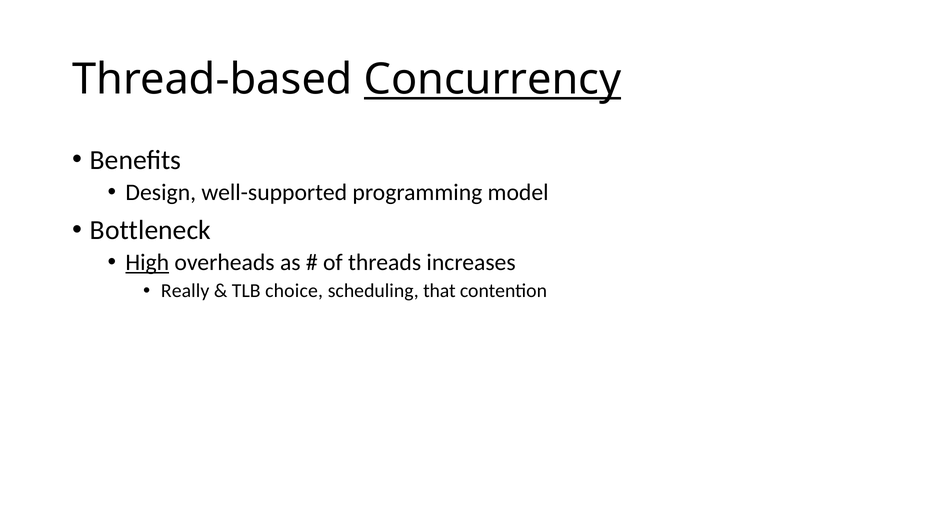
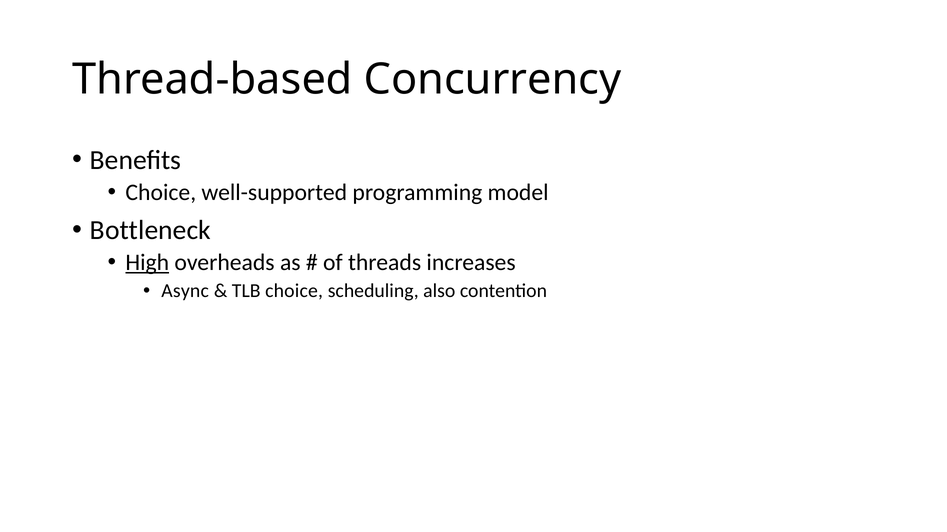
Concurrency underline: present -> none
Design at (161, 193): Design -> Choice
Really: Really -> Async
that: that -> also
